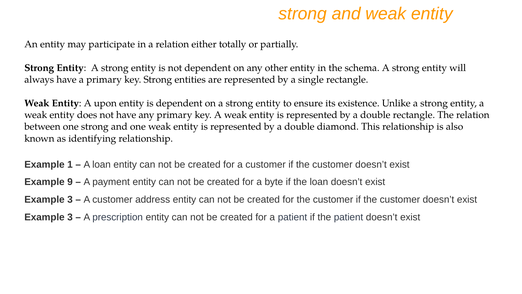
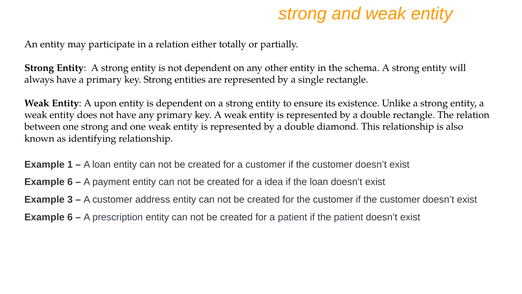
9 at (70, 182): 9 -> 6
byte: byte -> idea
3 at (70, 217): 3 -> 6
